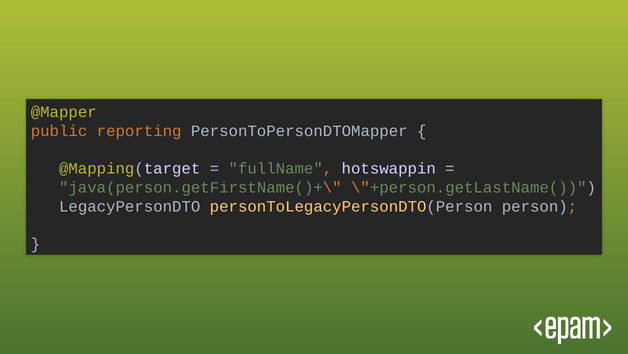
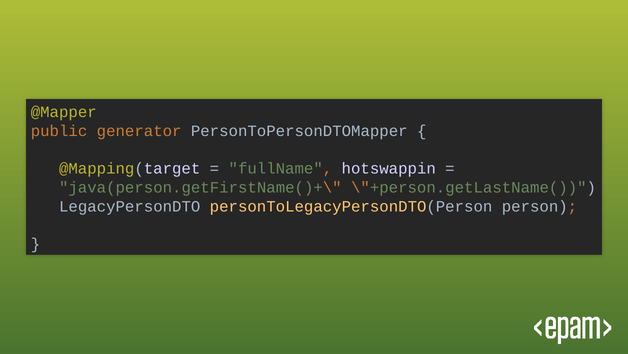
reporting: reporting -> generator
